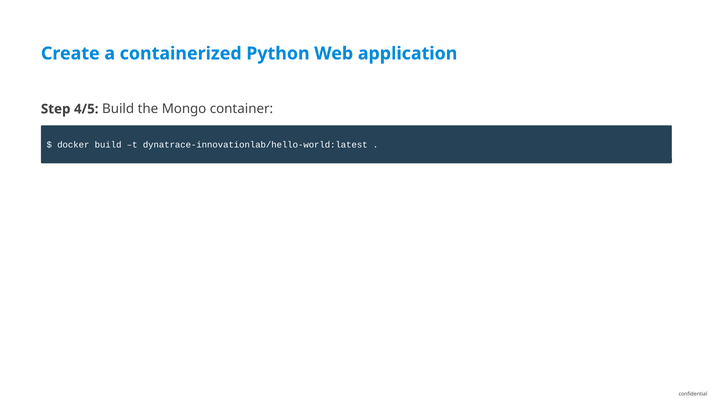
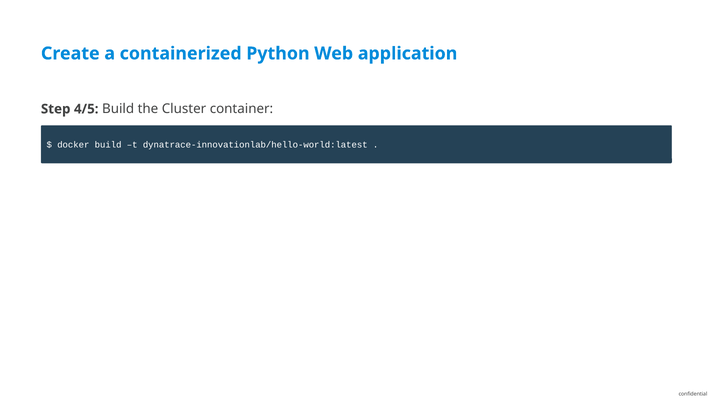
Mongo: Mongo -> Cluster
